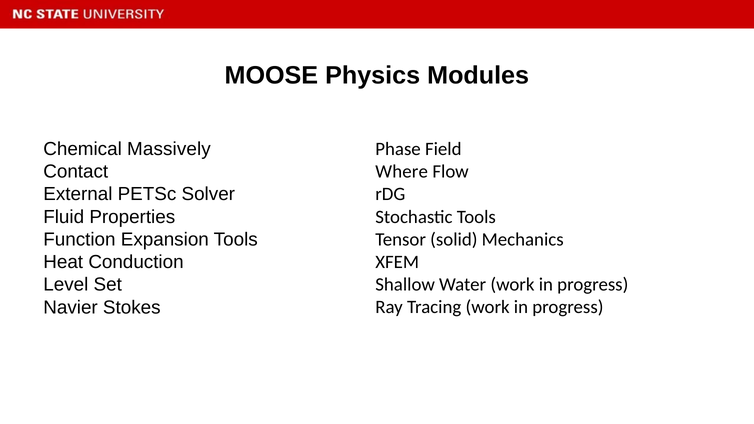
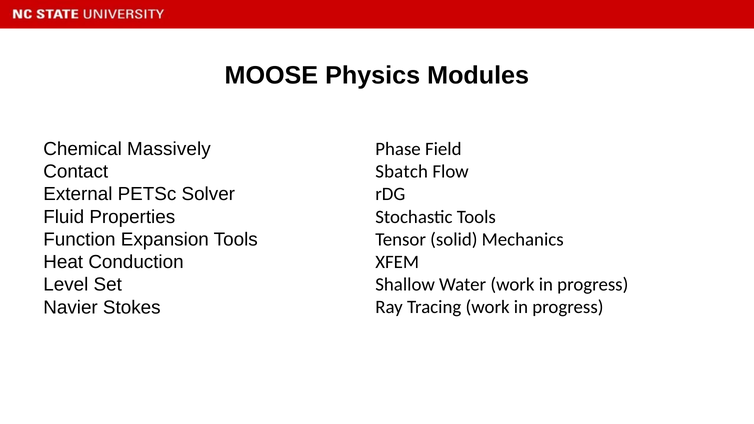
Where: Where -> Sbatch
